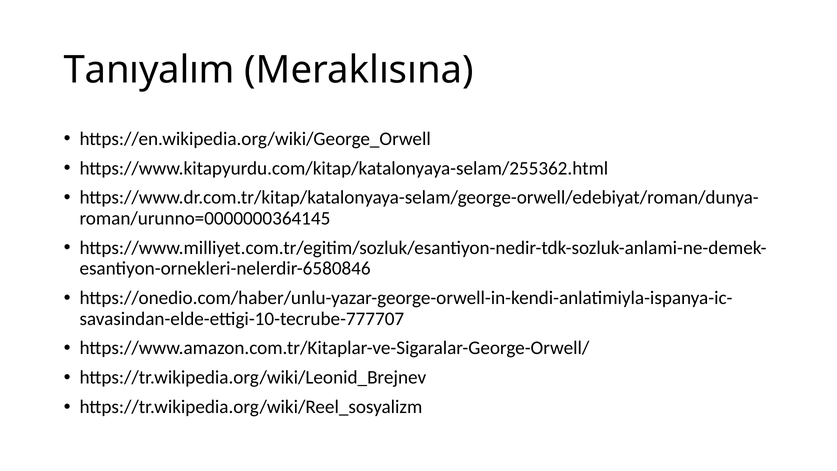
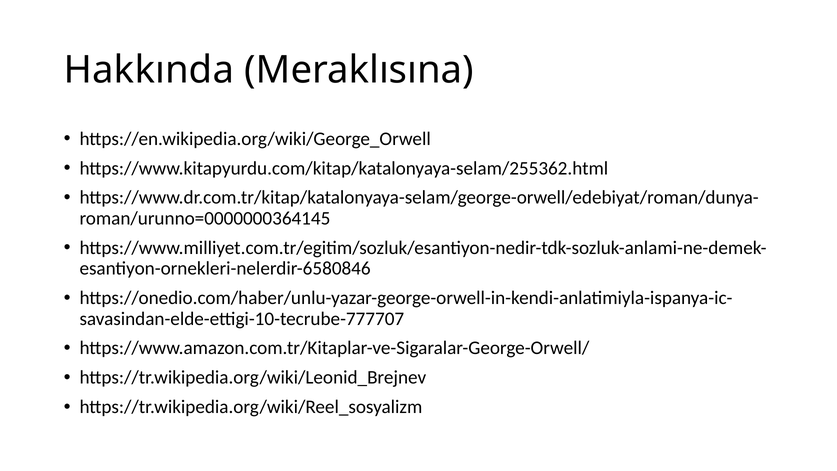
Tanıyalım: Tanıyalım -> Hakkında
